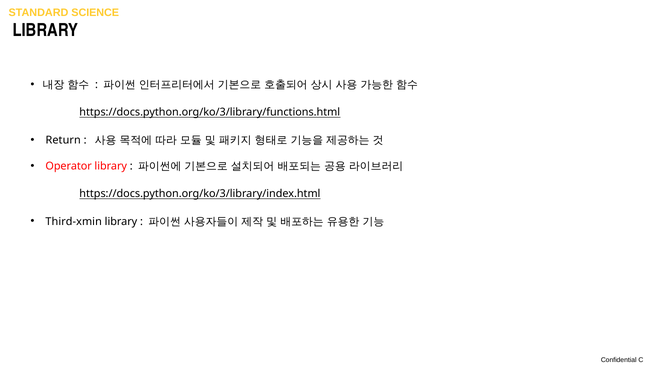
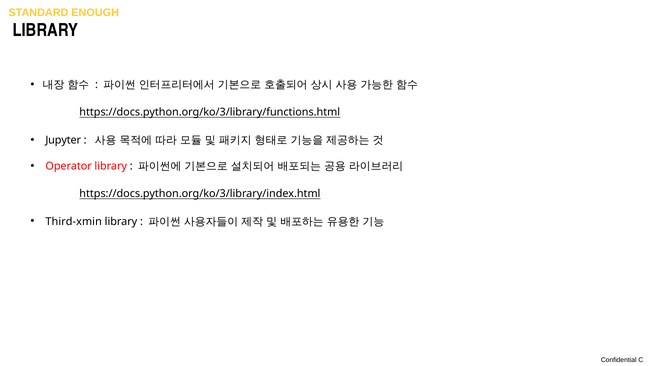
SCIENCE: SCIENCE -> ENOUGH
Return: Return -> Jupyter
